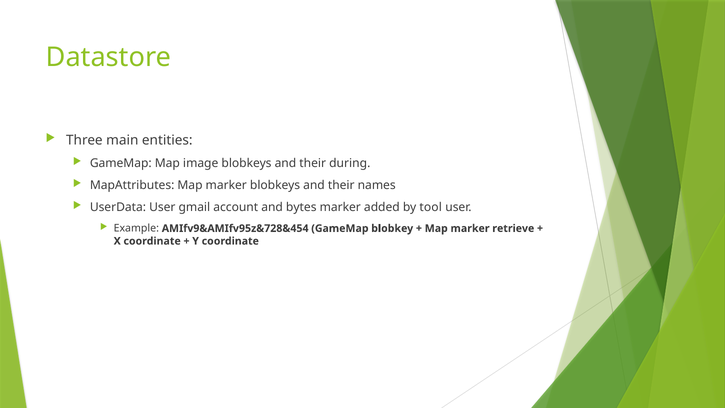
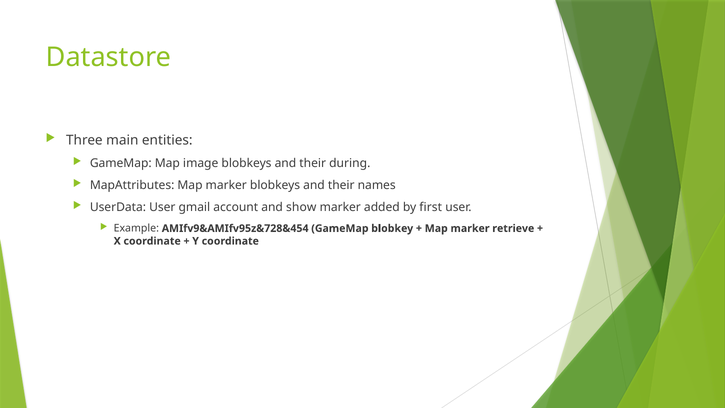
bytes: bytes -> show
tool: tool -> first
